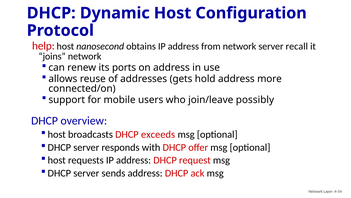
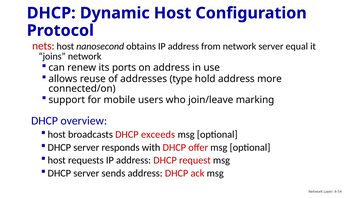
help: help -> nets
recall: recall -> equal
gets: gets -> type
possibly: possibly -> marking
